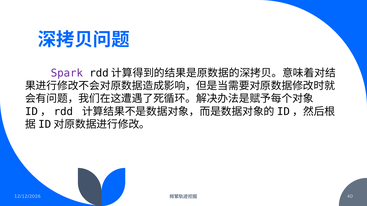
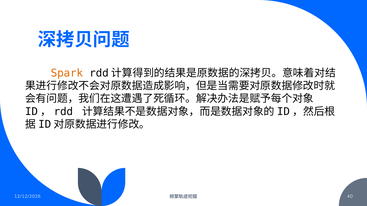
Spark colour: purple -> orange
